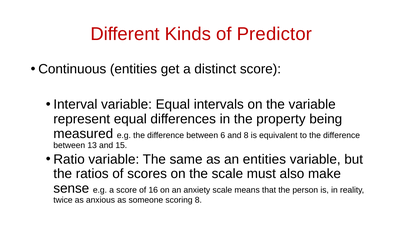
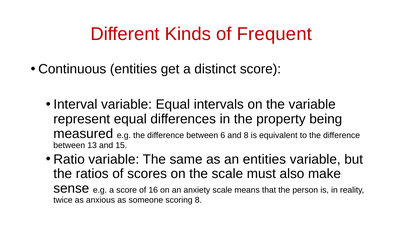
Predictor: Predictor -> Frequent
